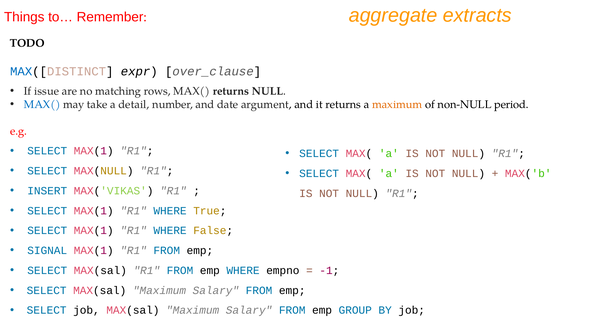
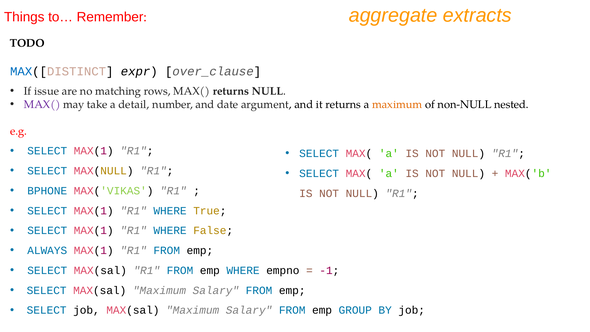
MAX( at (42, 104) colour: blue -> purple
period: period -> nested
INSERT: INSERT -> BPHONE
SIGNAL: SIGNAL -> ALWAYS
